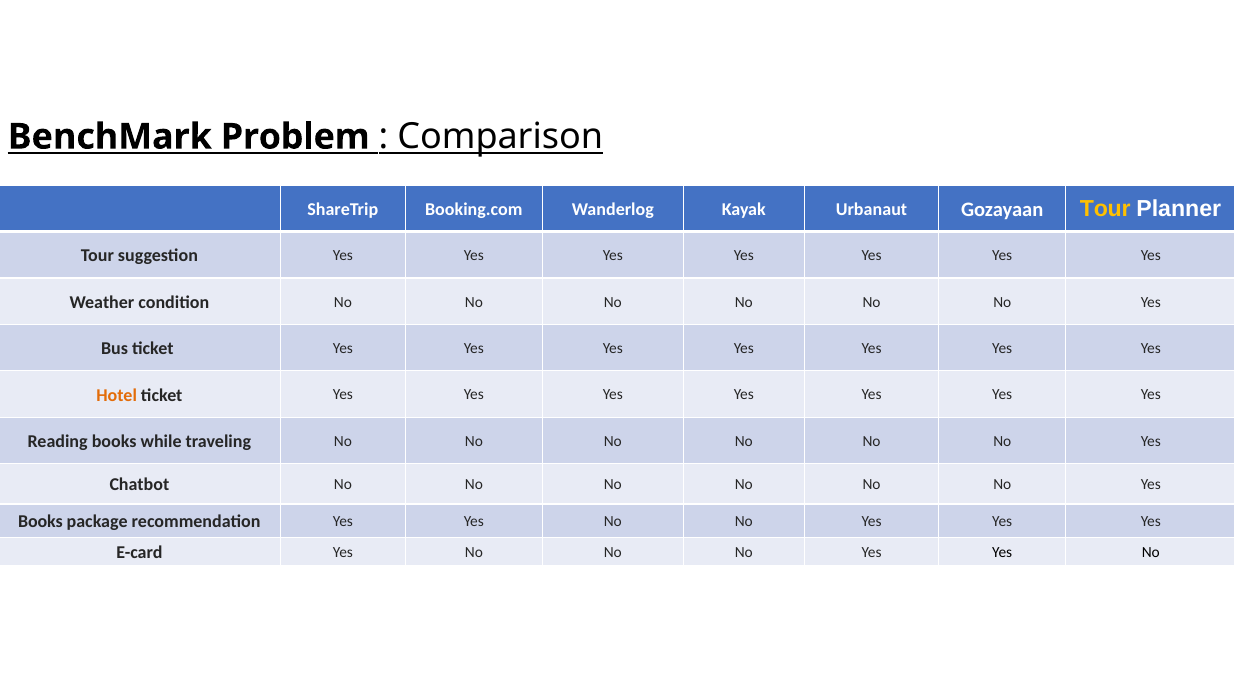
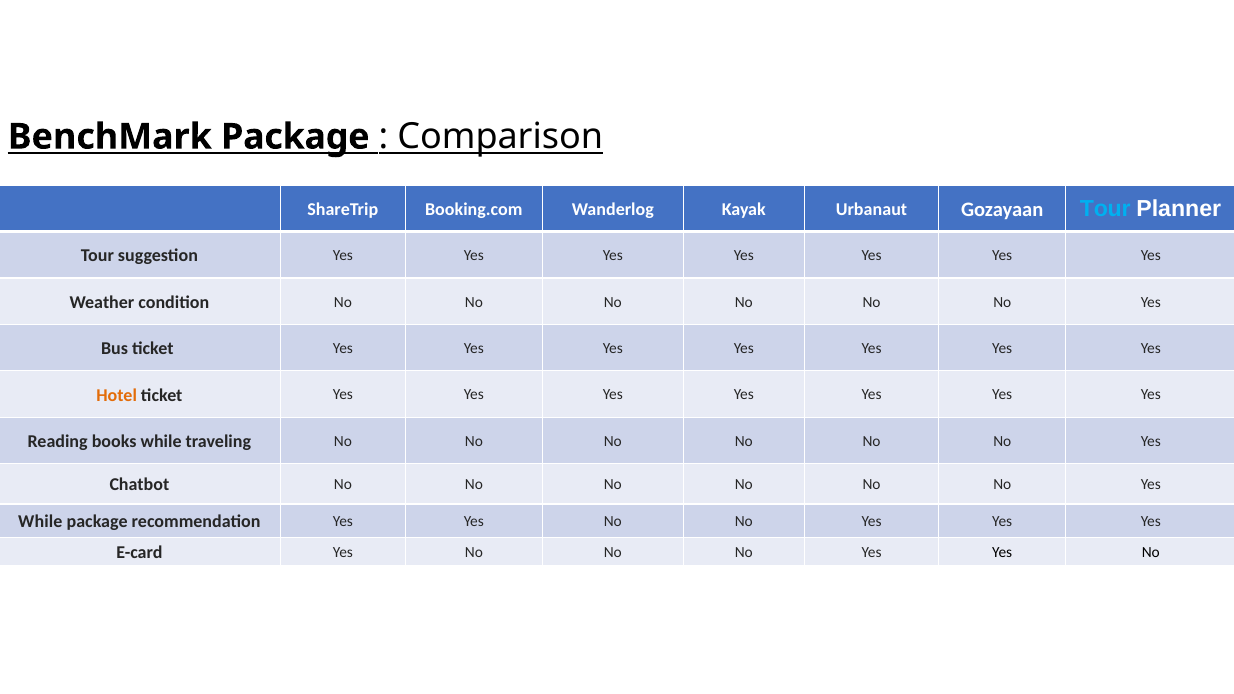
BenchMark Problem: Problem -> Package
Tour at (1105, 209) colour: yellow -> light blue
Books at (40, 522): Books -> While
